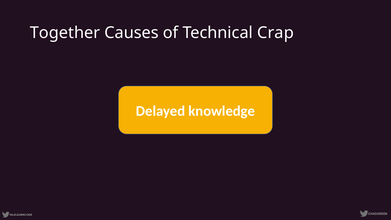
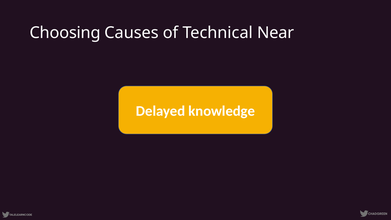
Together: Together -> Choosing
Crap: Crap -> Near
